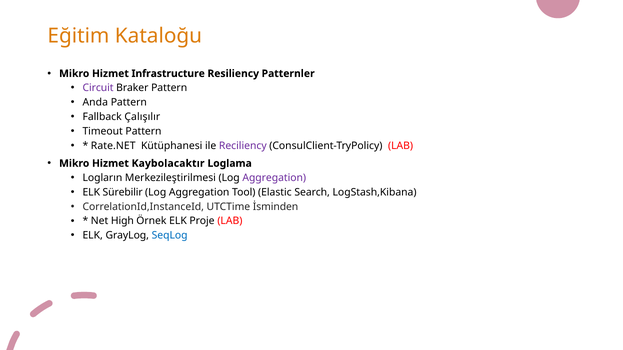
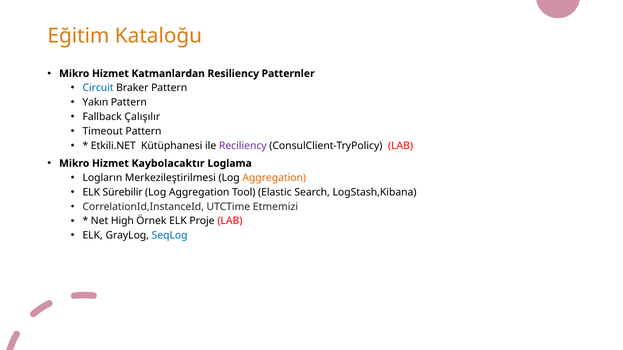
Infrastructure: Infrastructure -> Katmanlardan
Circuit colour: purple -> blue
Anda: Anda -> Yakın
Rate.NET: Rate.NET -> Etkili.NET
Aggregation at (274, 178) colour: purple -> orange
İsminden: İsminden -> Etmemizi
